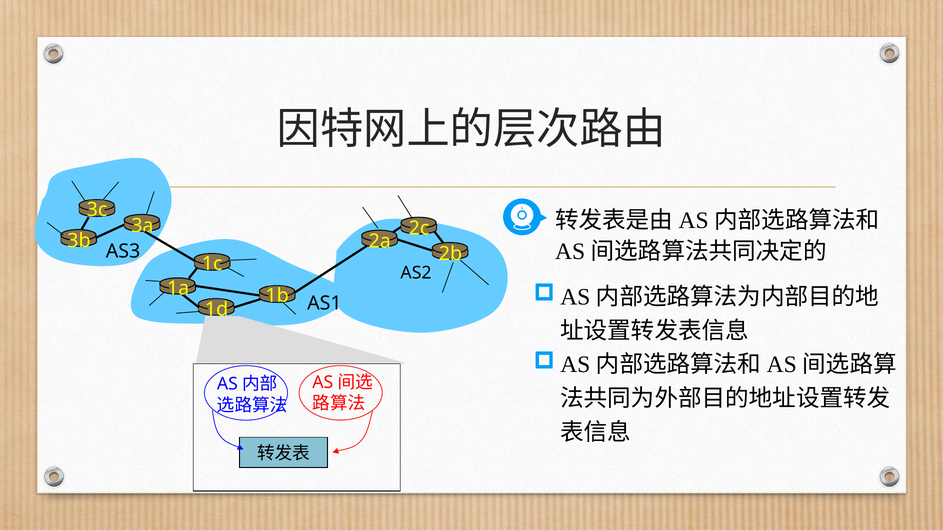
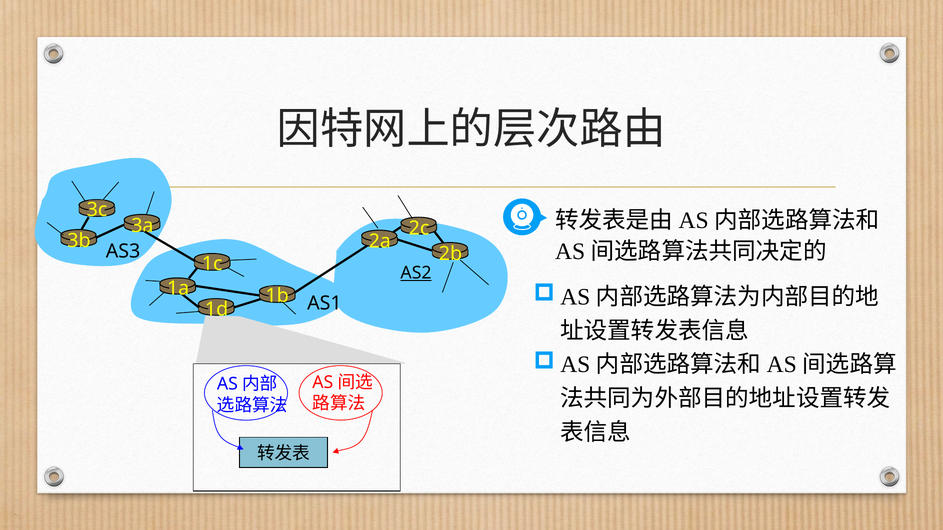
AS2 underline: none -> present
